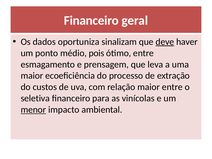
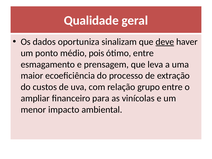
Financeiro at (91, 21): Financeiro -> Qualidade
relação maior: maior -> grupo
seletiva: seletiva -> ampliar
menor underline: present -> none
